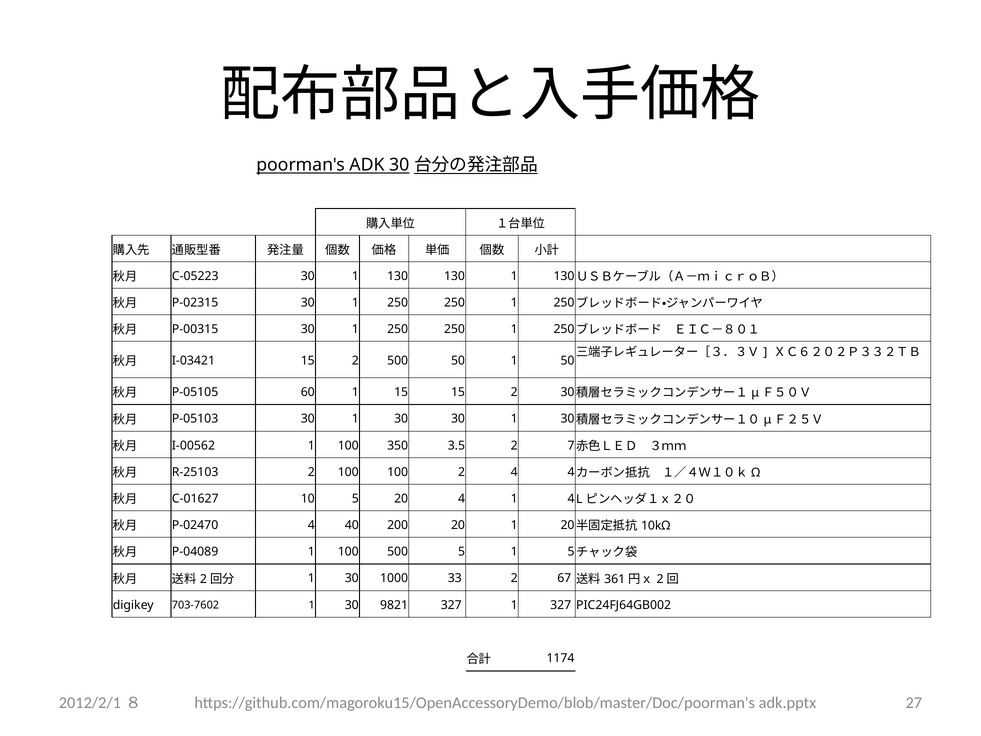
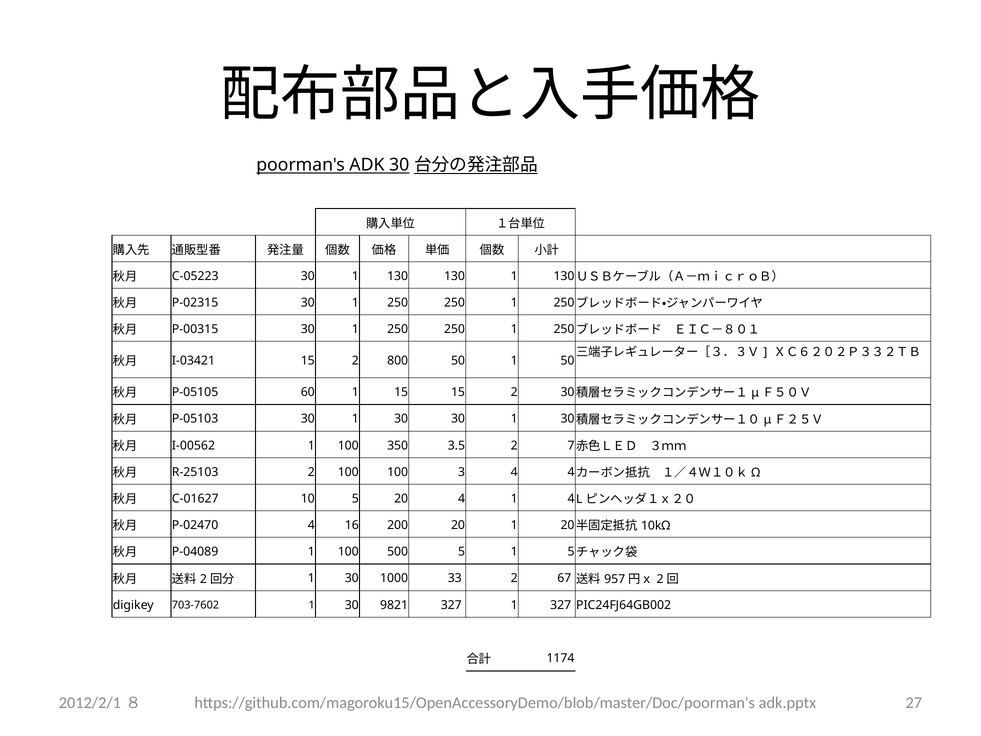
2 500: 500 -> 800
100 2: 2 -> 3
40: 40 -> 16
361: 361 -> 957
